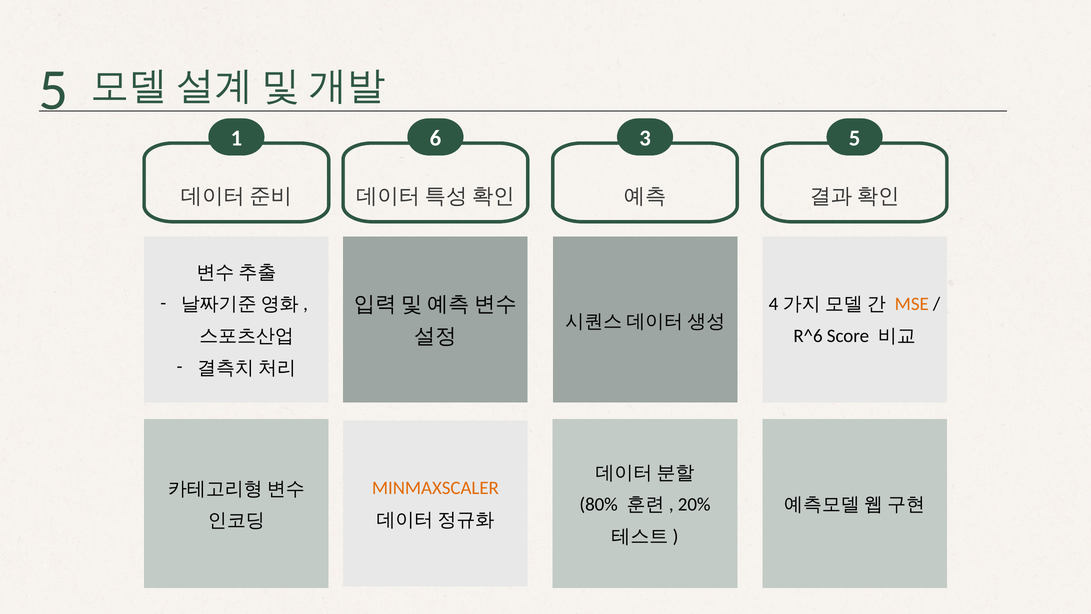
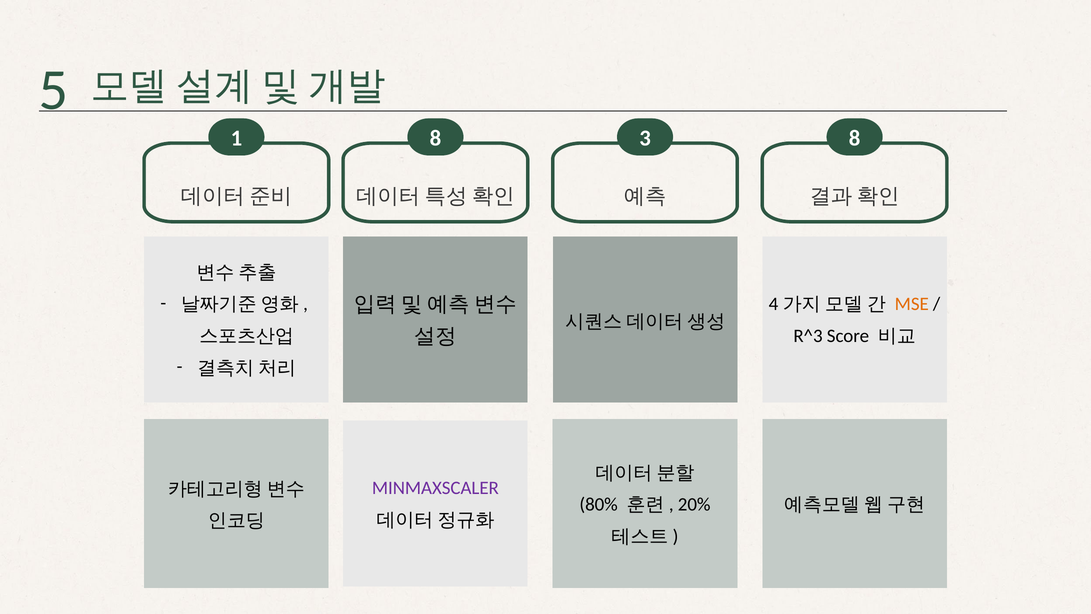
1 6: 6 -> 8
3 5: 5 -> 8
R^6: R^6 -> R^3
MINMAXSCALER colour: orange -> purple
